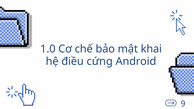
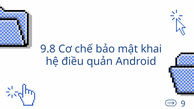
1.0: 1.0 -> 9.8
cứng: cứng -> quản
